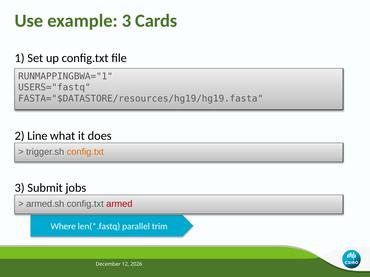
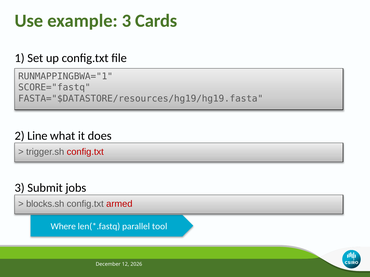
USERS="fastq: USERS="fastq -> SCORE="fastq
config.txt at (85, 152) colour: orange -> red
armed.sh: armed.sh -> blocks.sh
trim: trim -> tool
